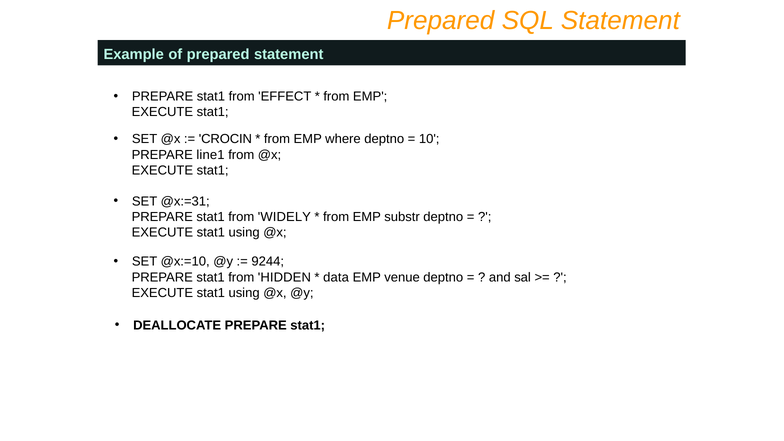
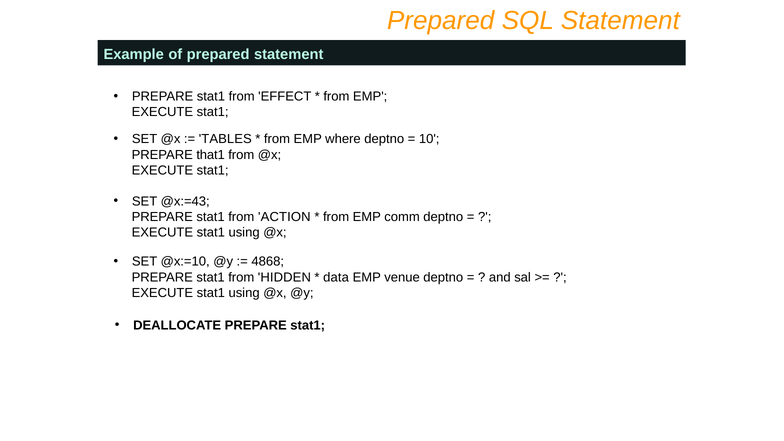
CROCIN: CROCIN -> TABLES
line1: line1 -> that1
@x:=31: @x:=31 -> @x:=43
WIDELY: WIDELY -> ACTION
substr: substr -> comm
9244: 9244 -> 4868
